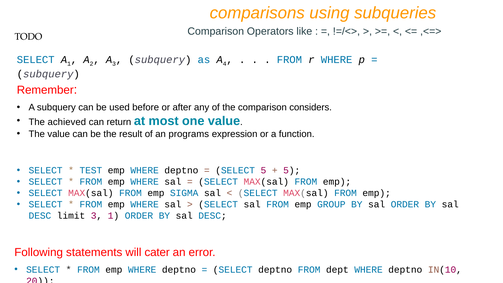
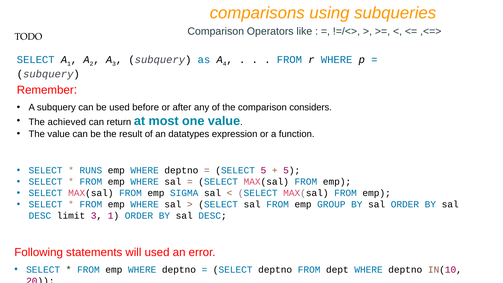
programs: programs -> datatypes
TEST: TEST -> RUNS
will cater: cater -> used
